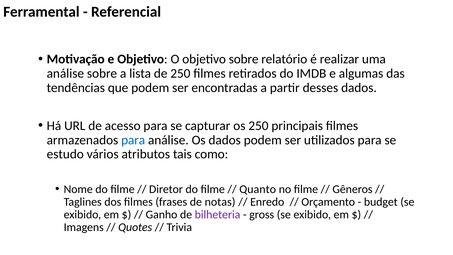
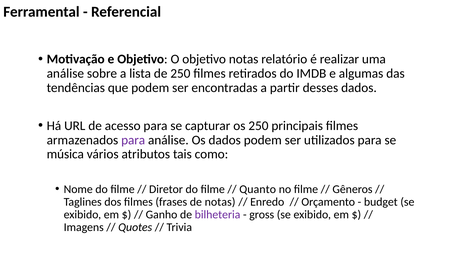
objetivo sobre: sobre -> notas
para at (133, 140) colour: blue -> purple
estudo: estudo -> música
